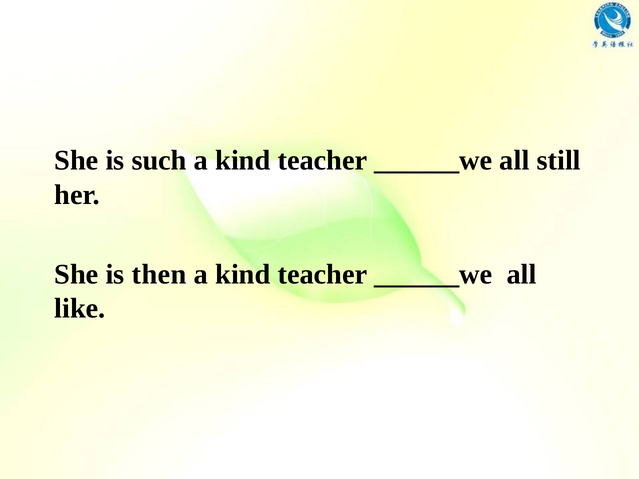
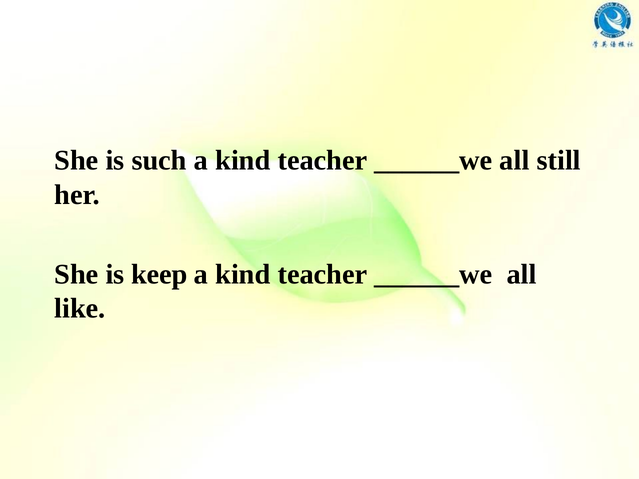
then: then -> keep
